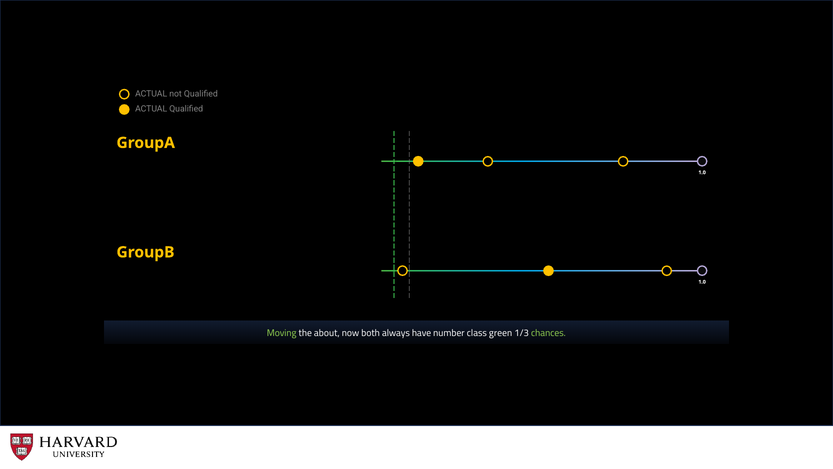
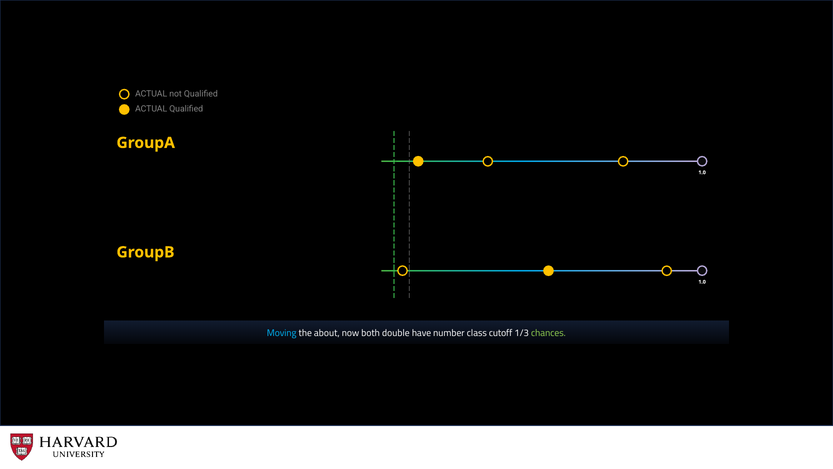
Moving colour: light green -> light blue
always: always -> double
green: green -> cutoff
